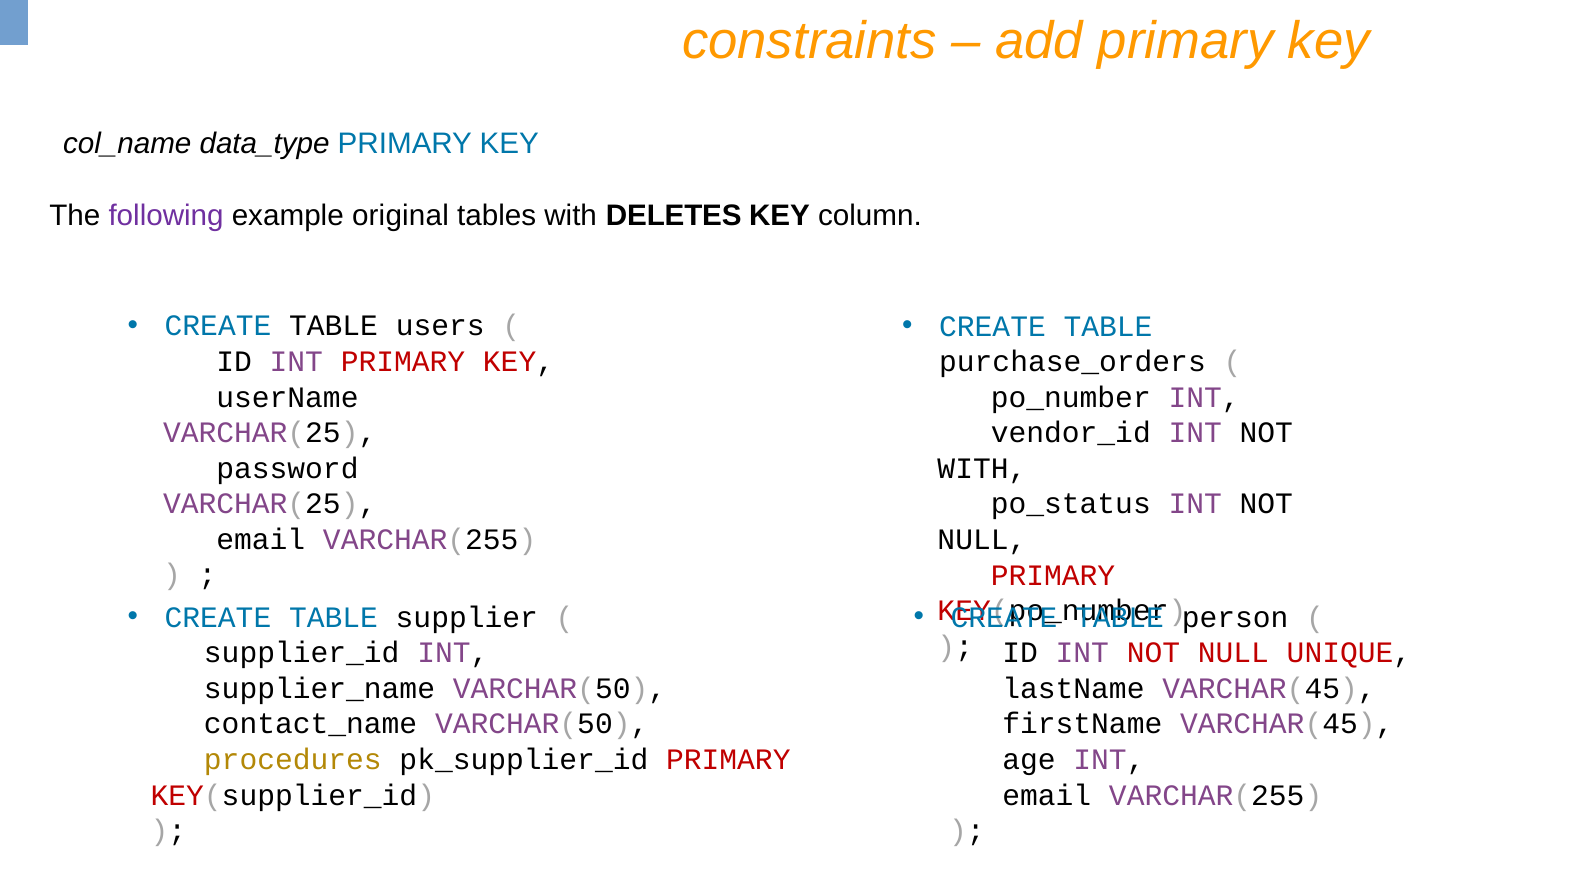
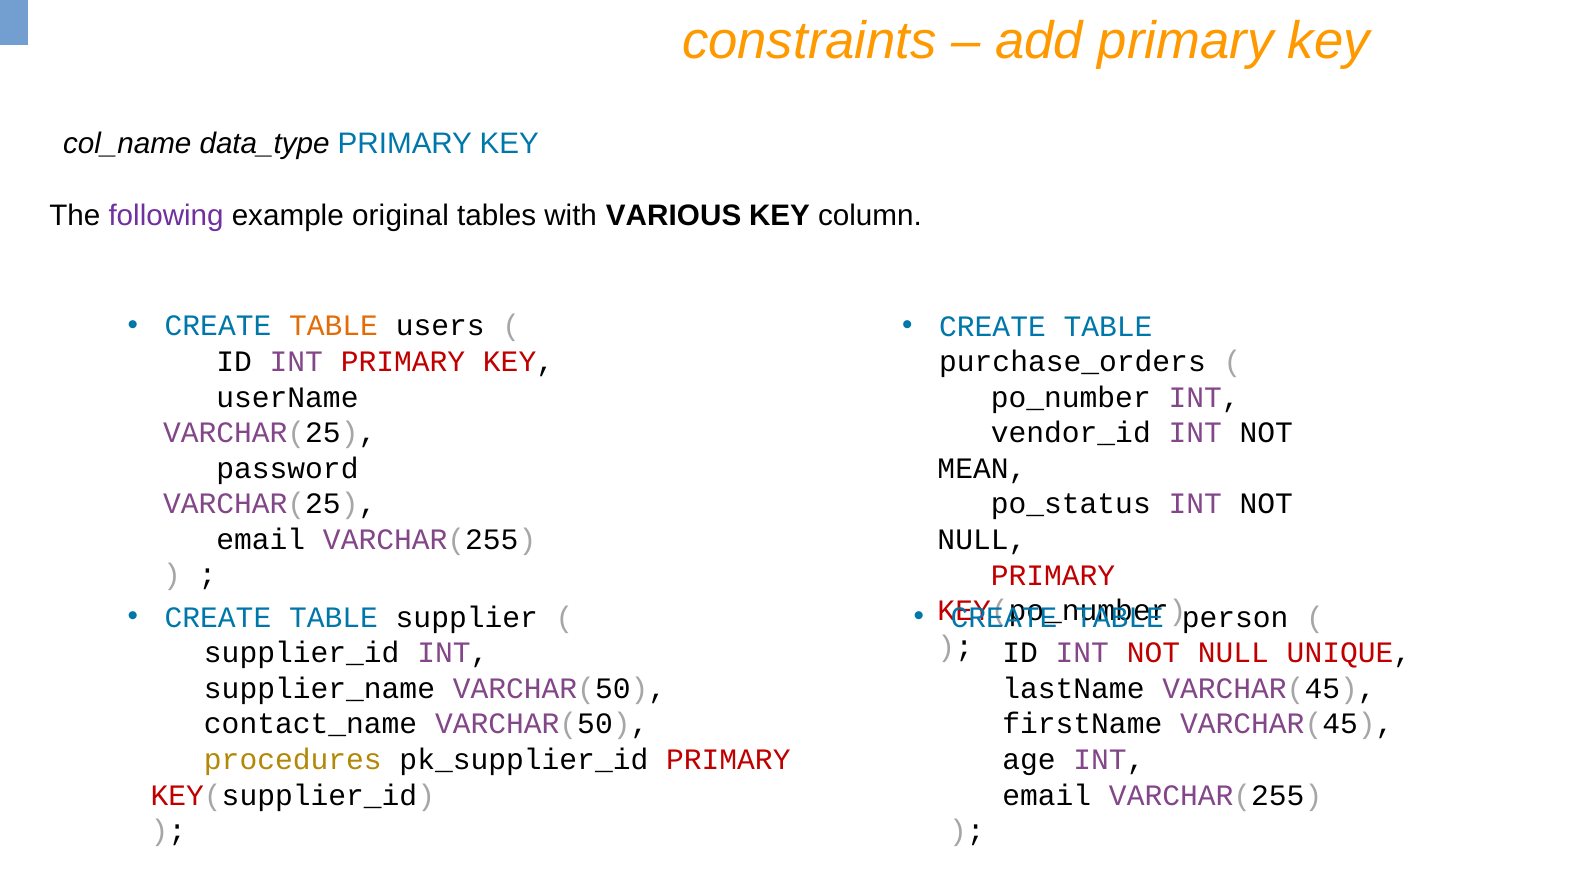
DELETES: DELETES -> VARIOUS
TABLE at (334, 326) colour: black -> orange
WITH at (982, 469): WITH -> MEAN
